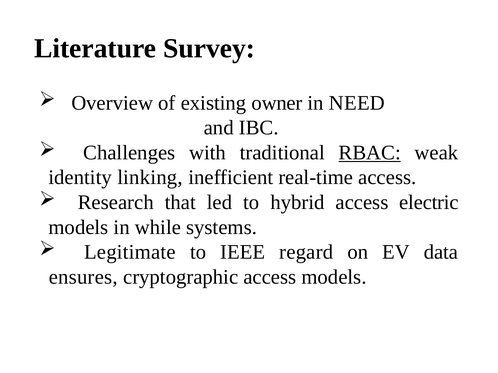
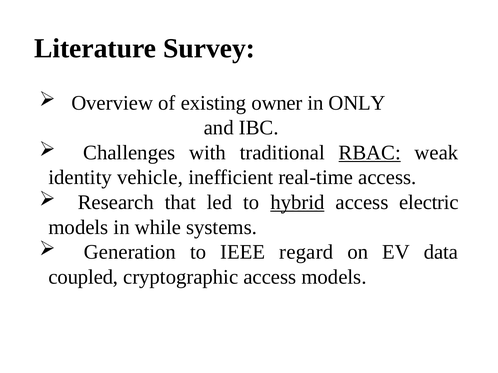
NEED: NEED -> ONLY
linking: linking -> vehicle
hybrid underline: none -> present
Legitimate: Legitimate -> Generation
ensures: ensures -> coupled
